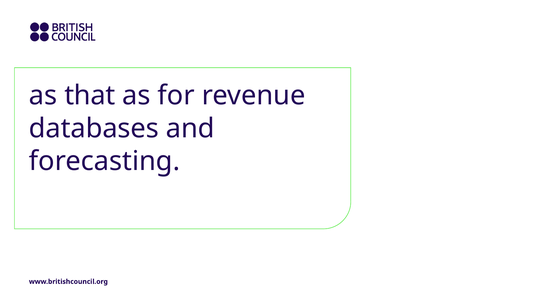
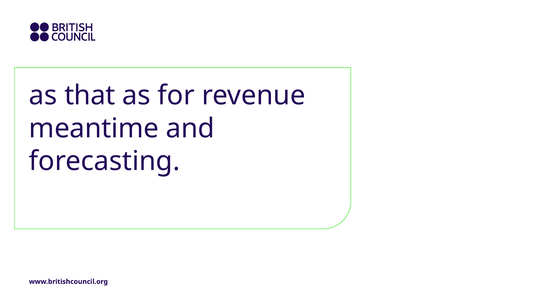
databases: databases -> meantime
